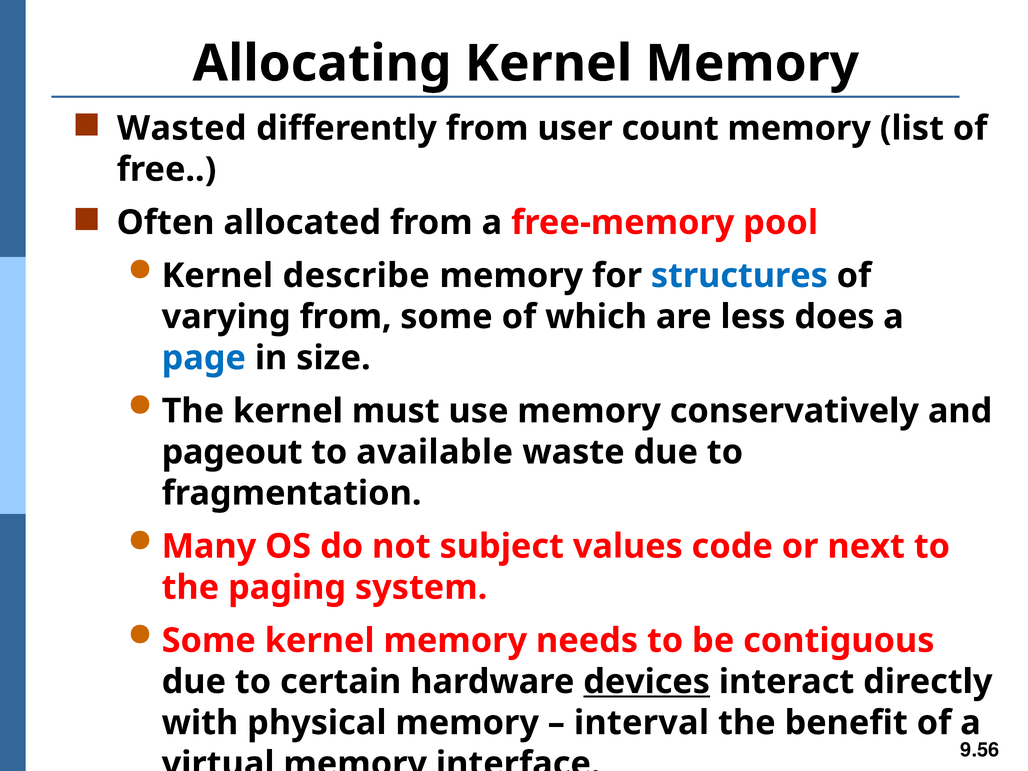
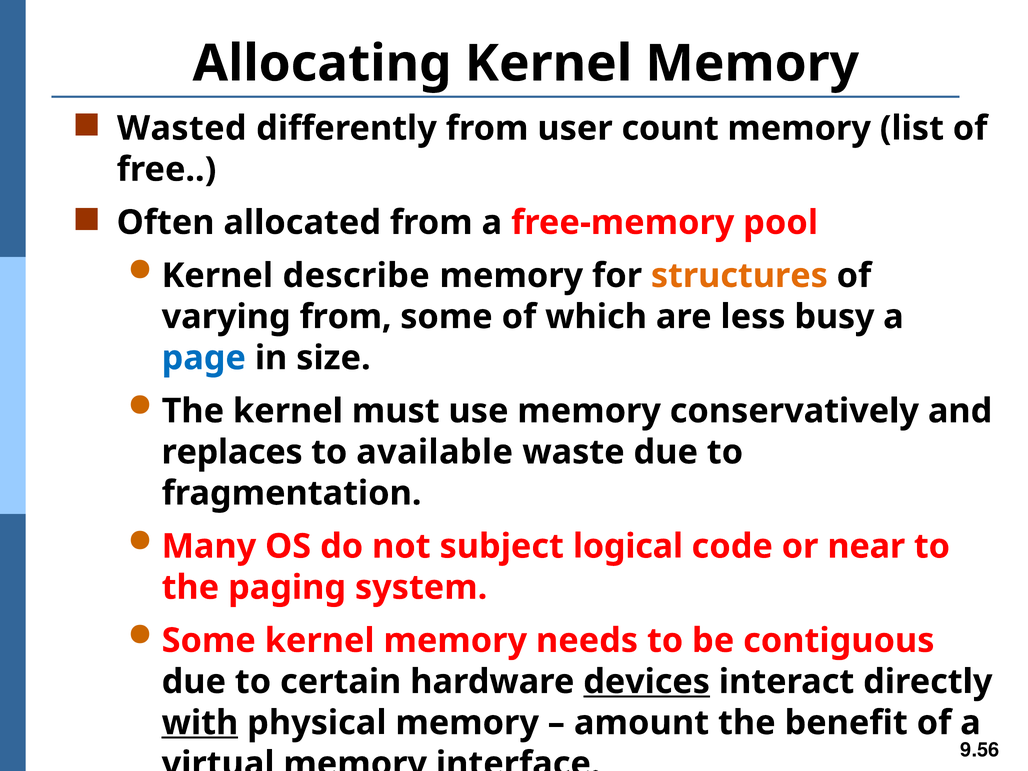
structures colour: blue -> orange
does: does -> busy
pageout: pageout -> replaces
values: values -> logical
next: next -> near
with underline: none -> present
interval: interval -> amount
